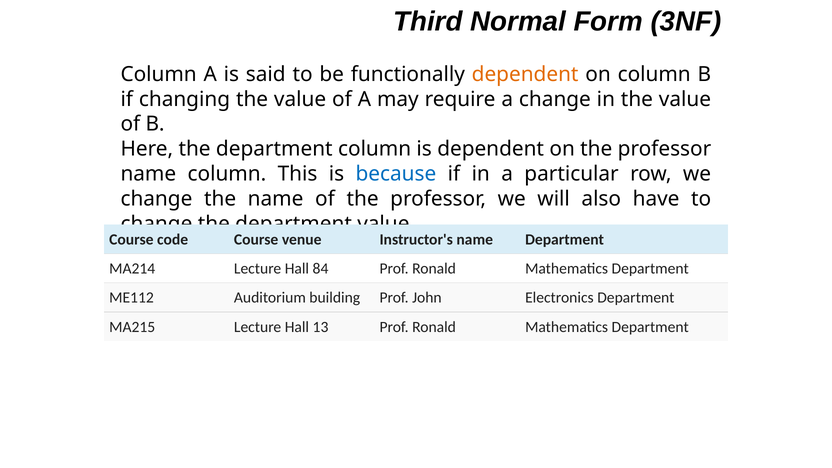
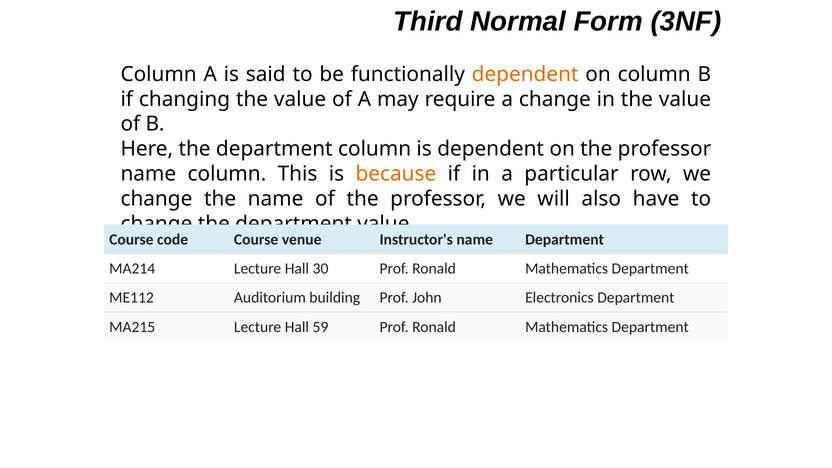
because colour: blue -> orange
84: 84 -> 30
13: 13 -> 59
